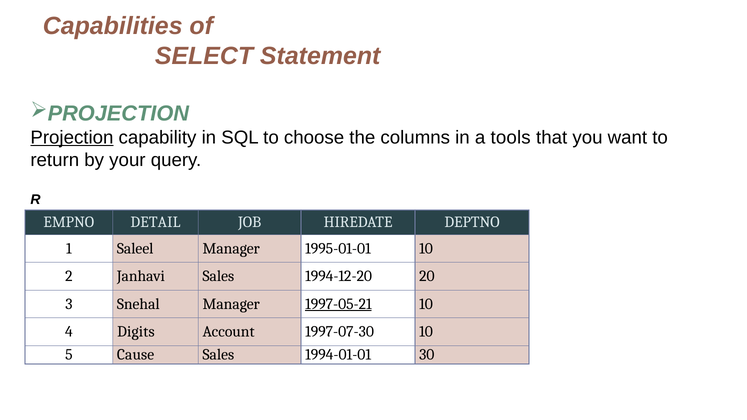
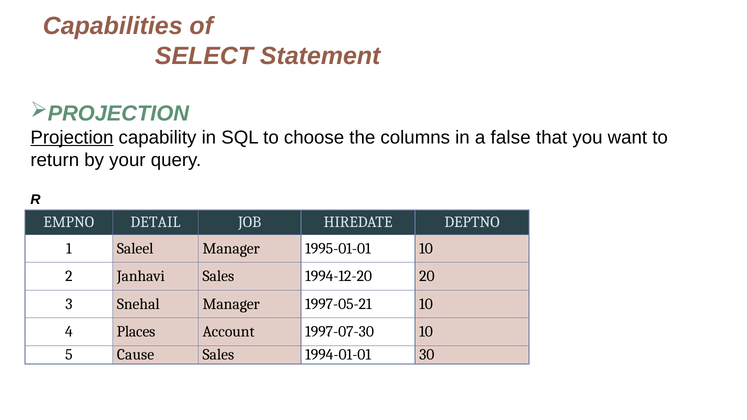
tools: tools -> false
1997-05-21 underline: present -> none
Digits: Digits -> Places
